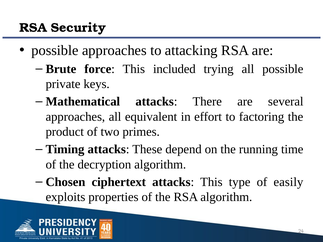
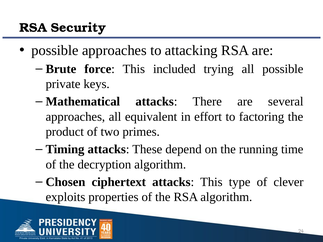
easily: easily -> clever
